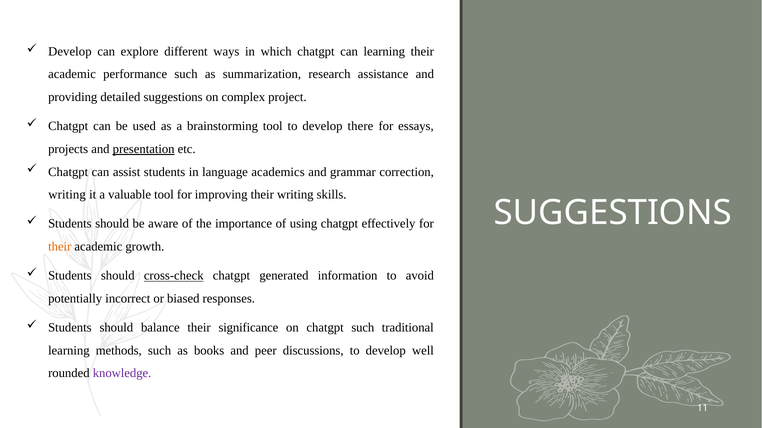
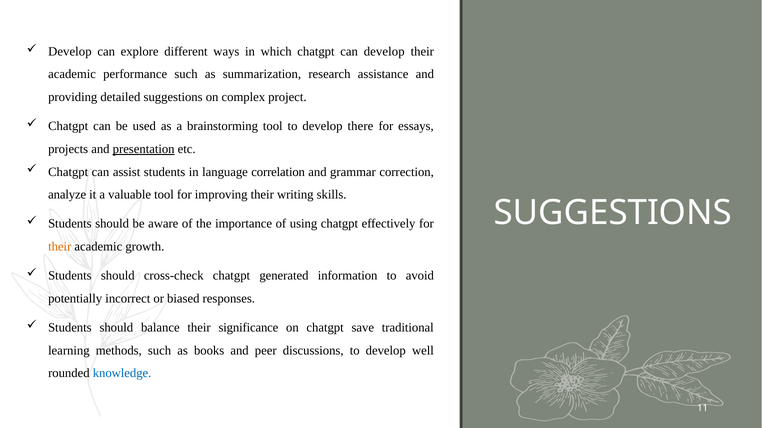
can learning: learning -> develop
academics: academics -> correlation
writing at (67, 195): writing -> analyze
cross-check underline: present -> none
chatgpt such: such -> save
knowledge colour: purple -> blue
